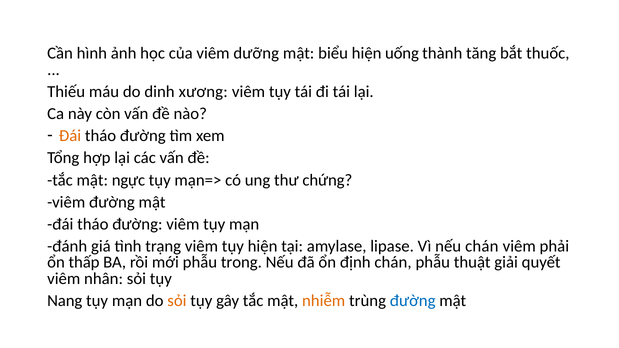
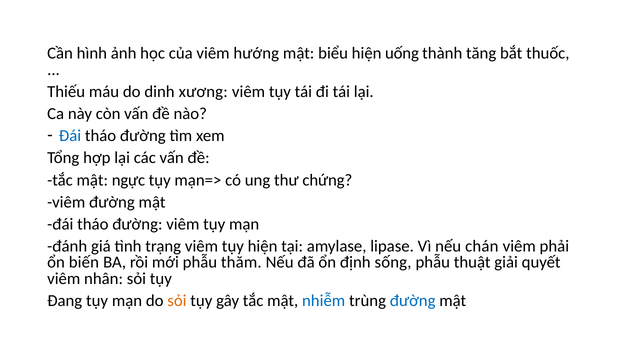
dưỡng: dưỡng -> hướng
Đái at (70, 136) colour: orange -> blue
thấp: thấp -> biến
trong: trong -> thăm
định chán: chán -> sống
Nang: Nang -> Đang
nhiễm colour: orange -> blue
